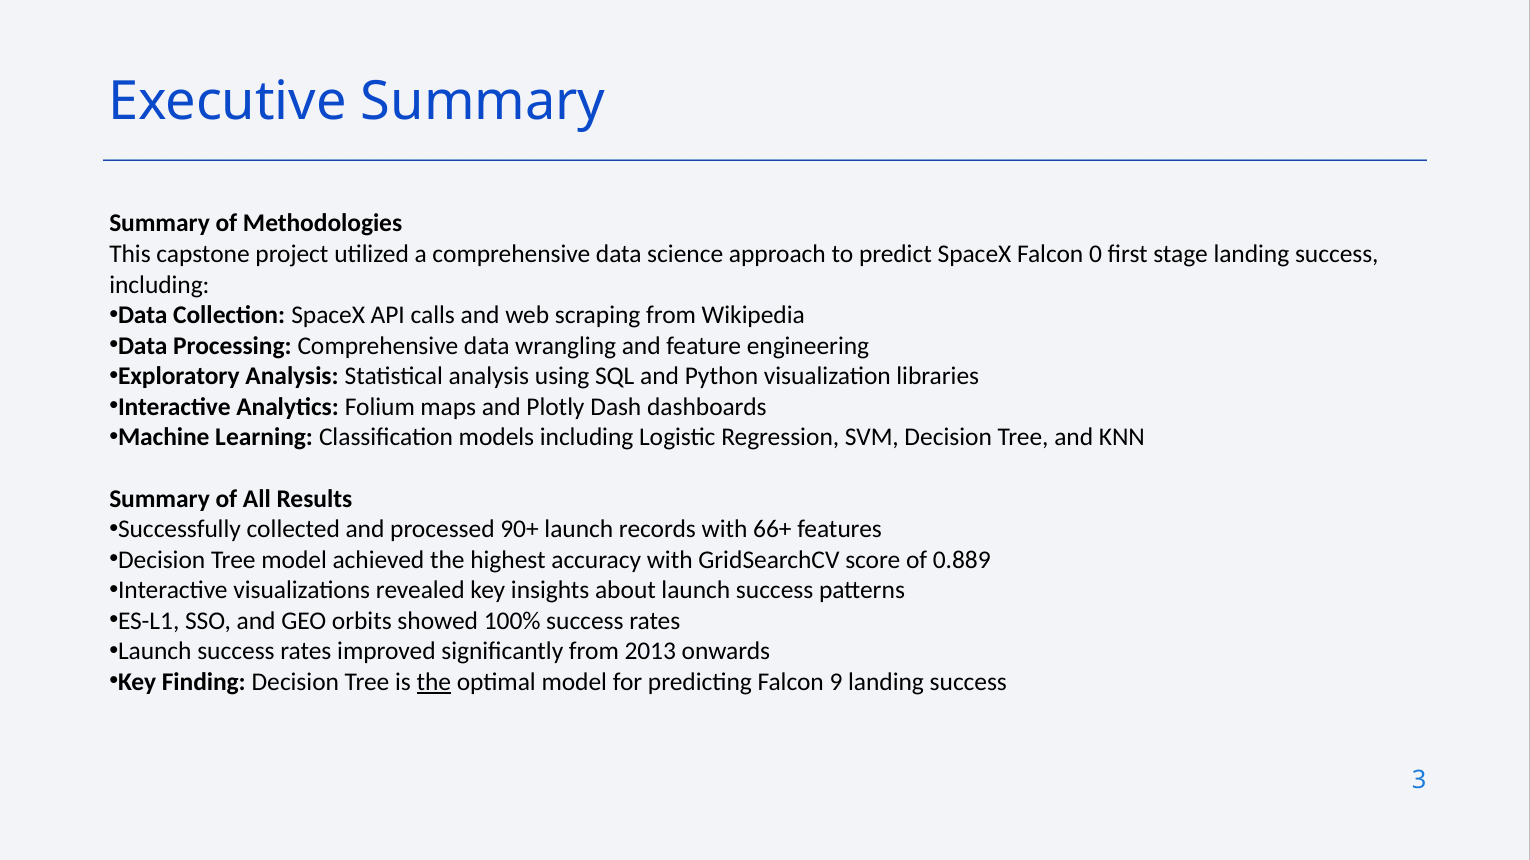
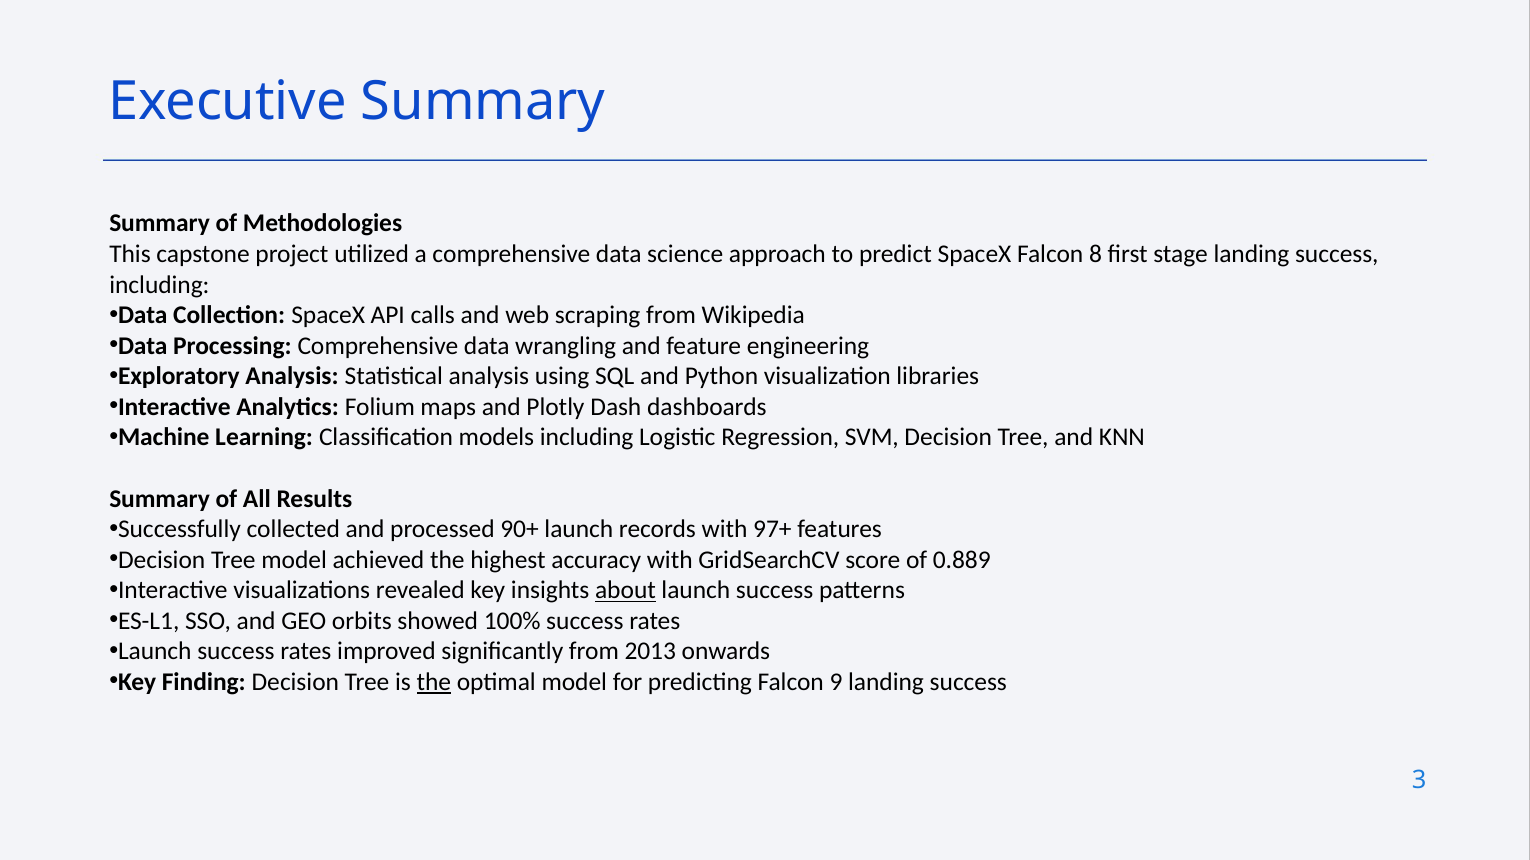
0: 0 -> 8
66+: 66+ -> 97+
about underline: none -> present
